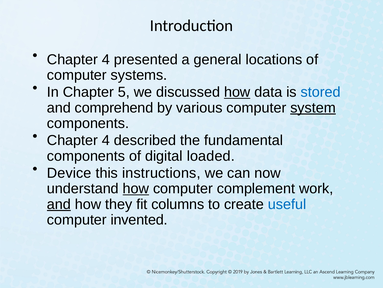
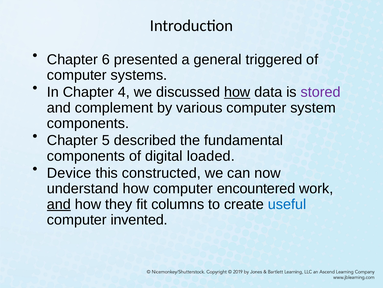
4 at (106, 59): 4 -> 6
locations: locations -> triggered
5: 5 -> 4
stored colour: blue -> purple
comprehend: comprehend -> complement
system underline: present -> none
4 at (106, 140): 4 -> 5
instructions: instructions -> constructed
how at (136, 188) underline: present -> none
complement: complement -> encountered
